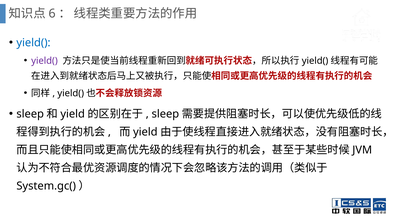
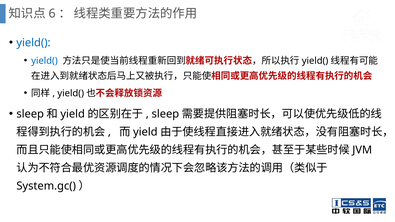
yield( at (44, 61) colour: purple -> blue
